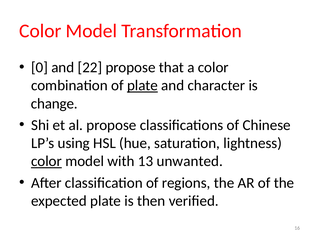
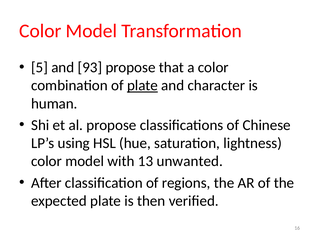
0: 0 -> 5
22: 22 -> 93
change: change -> human
color at (46, 161) underline: present -> none
